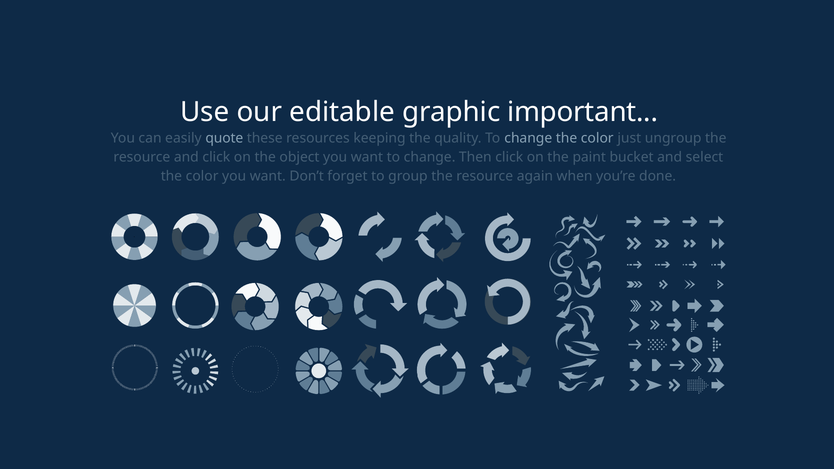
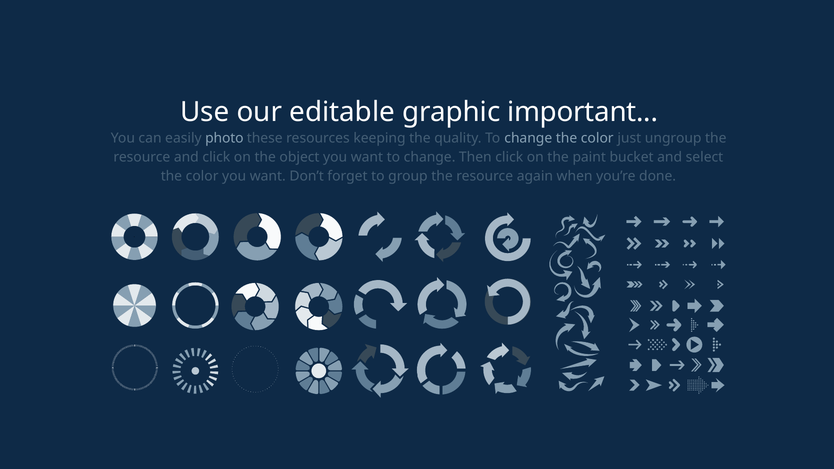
quote: quote -> photo
